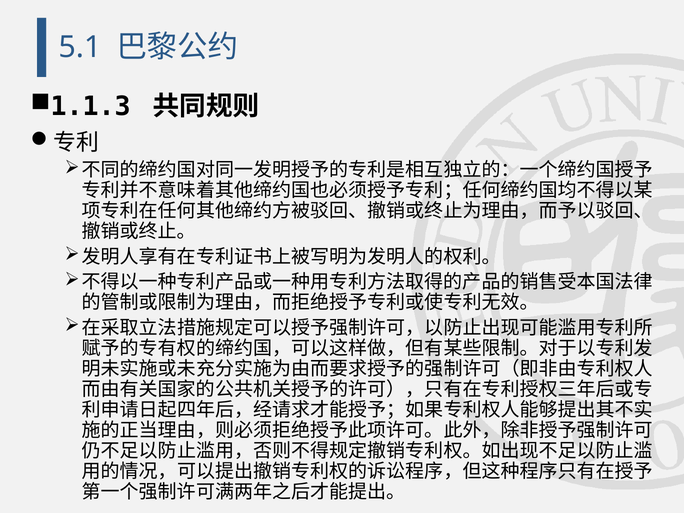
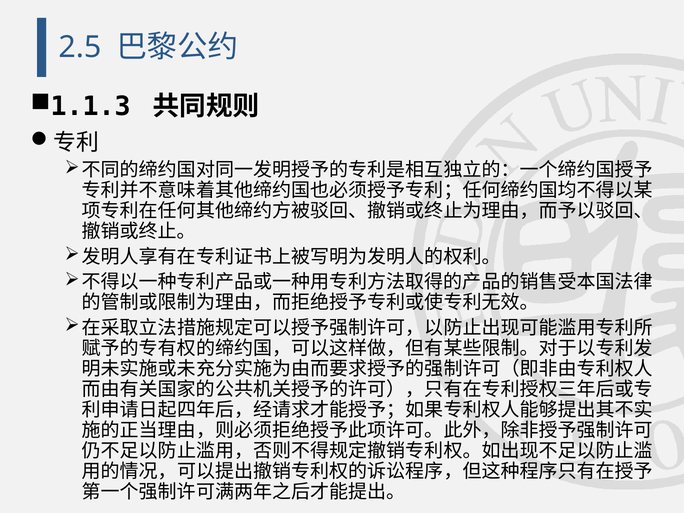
5.1: 5.1 -> 2.5
